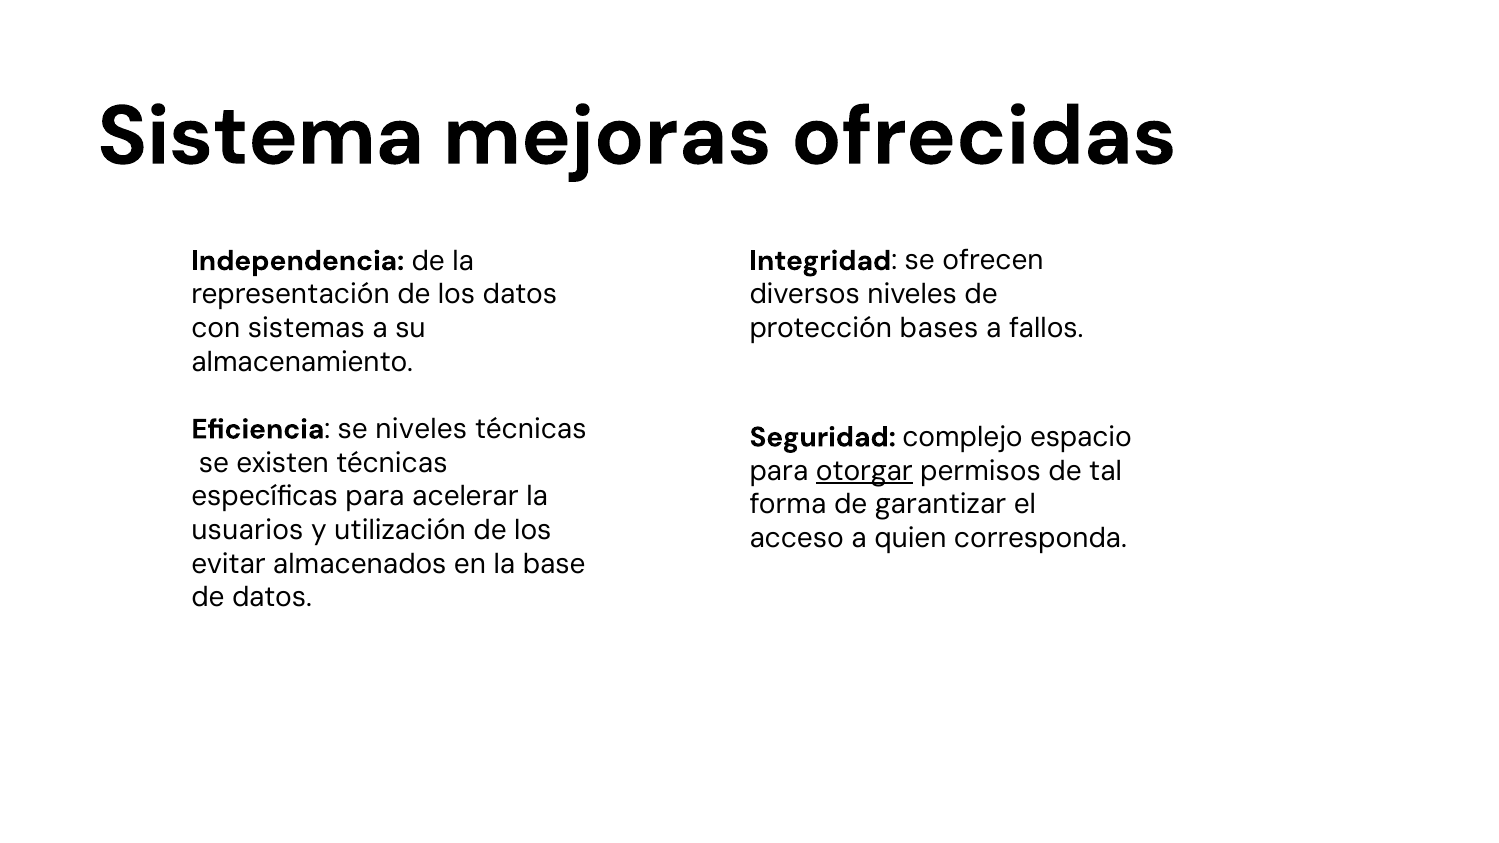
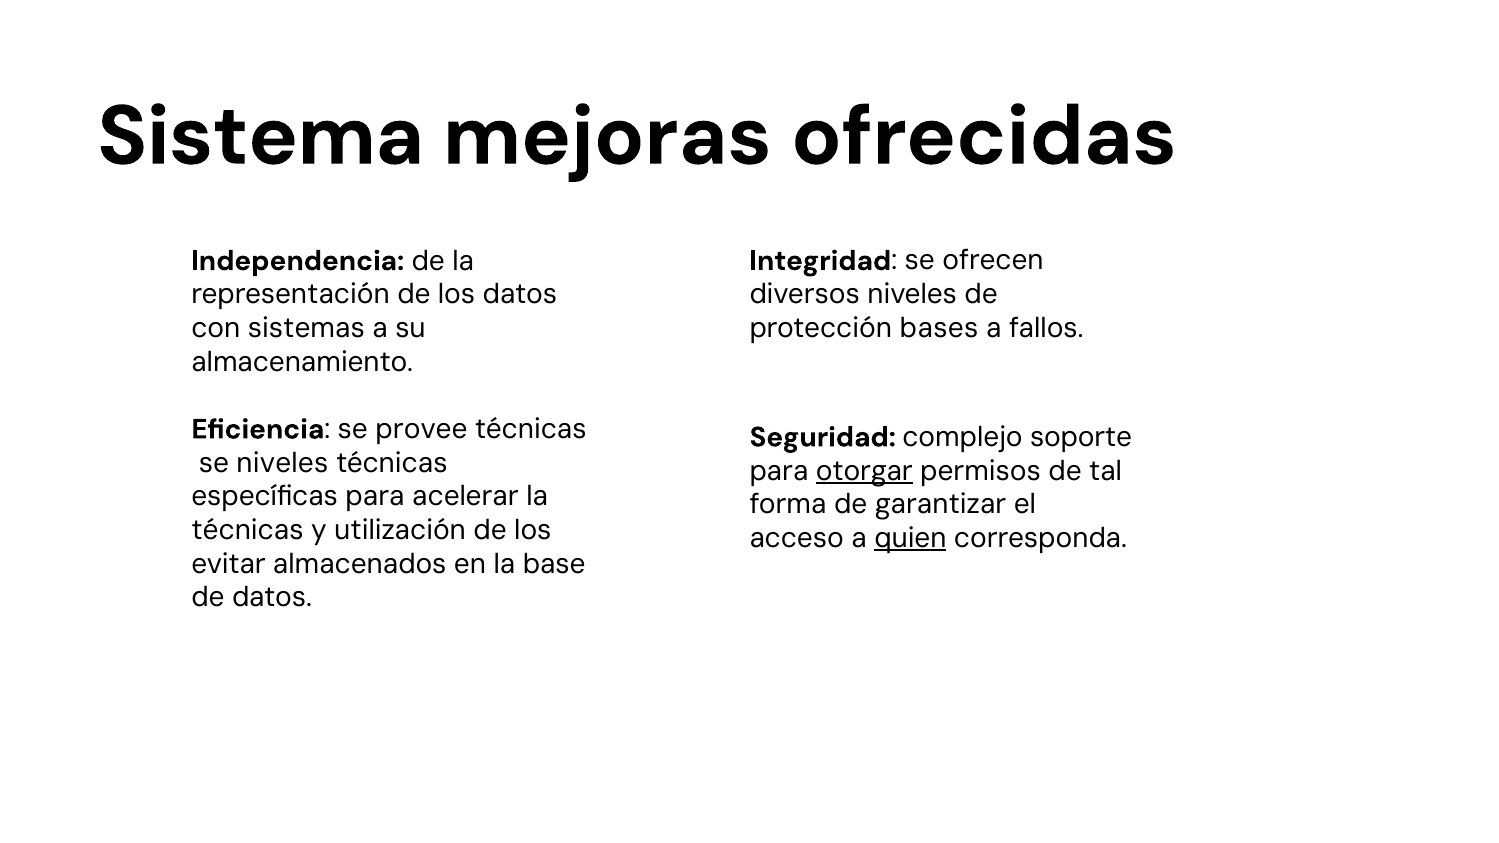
se niveles: niveles -> provee
espacio: espacio -> soporte
se existen: existen -> niveles
usuarios at (247, 530): usuarios -> técnicas
quien underline: none -> present
